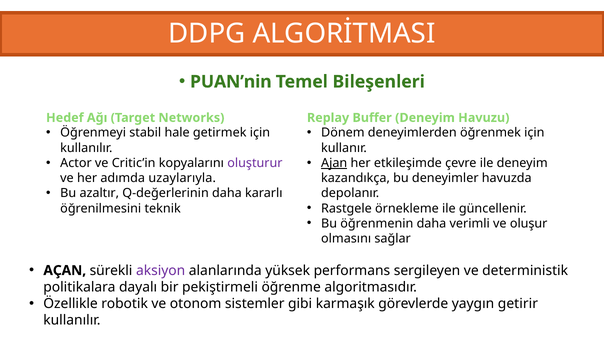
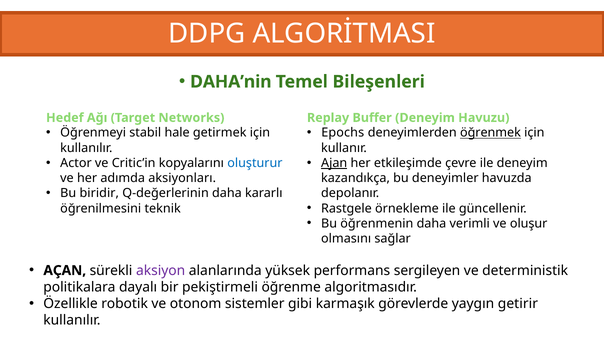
PUAN’nin: PUAN’nin -> DAHA’nin
Dönem: Dönem -> Epochs
öğrenmek underline: none -> present
oluşturur colour: purple -> blue
uzaylarıyla: uzaylarıyla -> aksiyonları
azaltır: azaltır -> biridir
